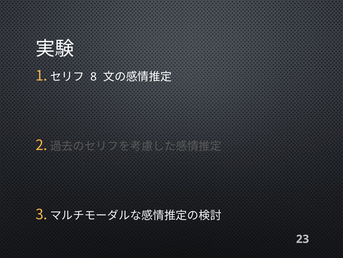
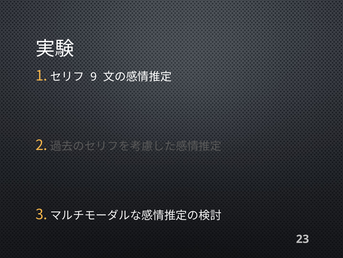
8: 8 -> 9
